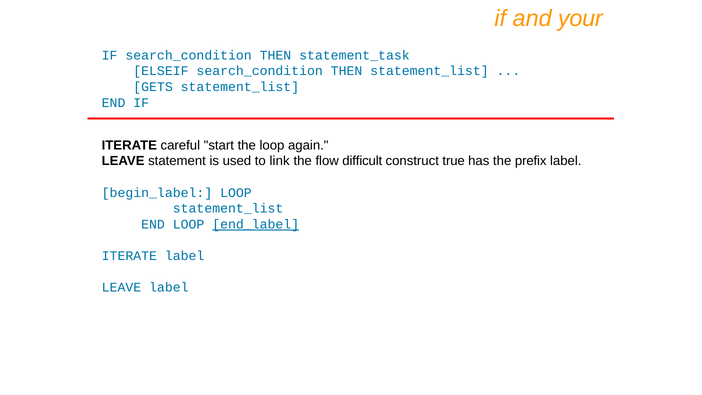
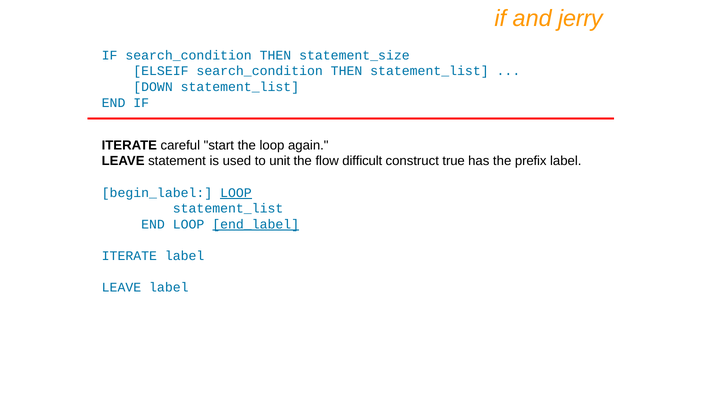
your: your -> jerry
statement_task: statement_task -> statement_size
GETS: GETS -> DOWN
link: link -> unit
LOOP at (236, 193) underline: none -> present
